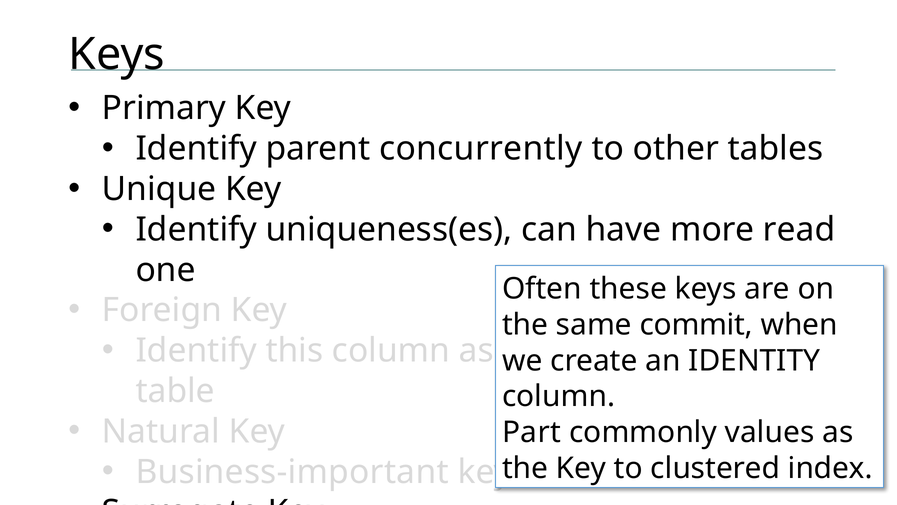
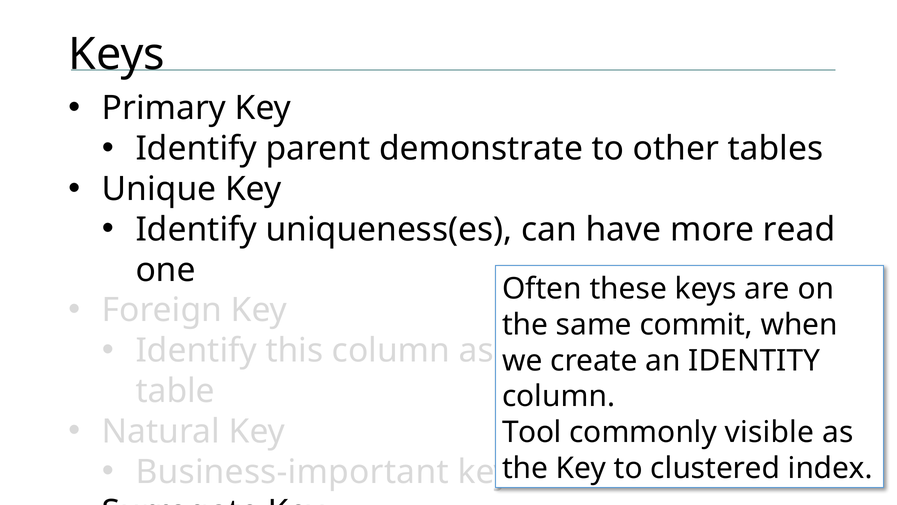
concurrently: concurrently -> demonstrate
Part: Part -> Tool
values: values -> visible
